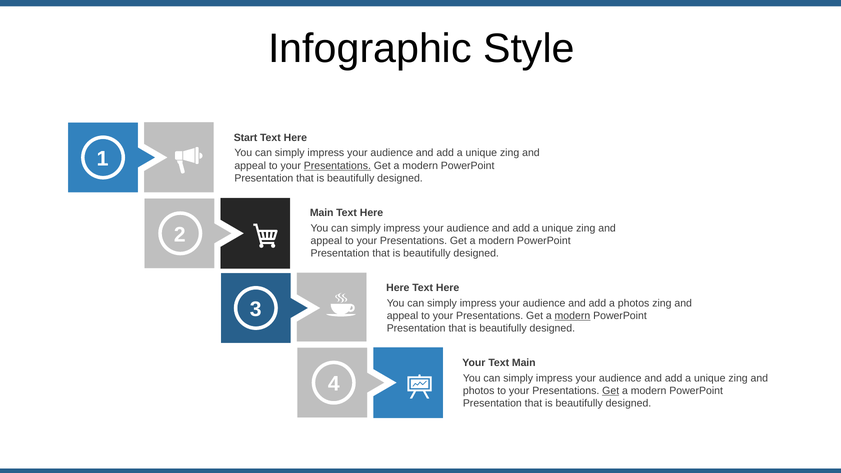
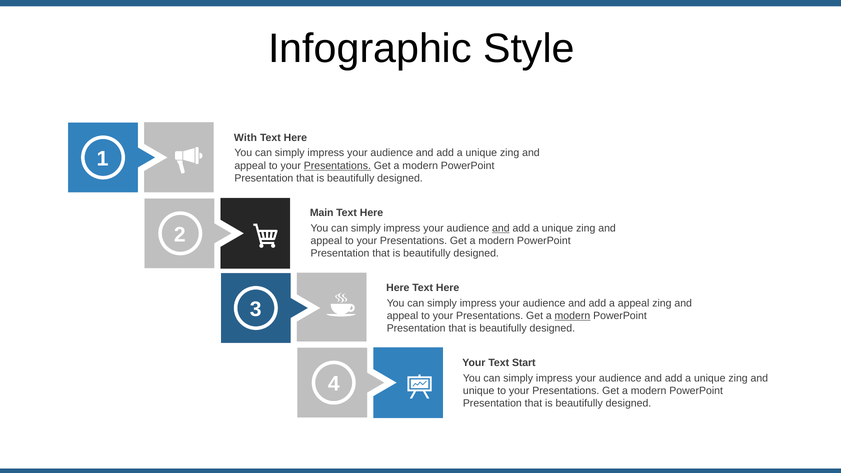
Start: Start -> With
and at (501, 228) underline: none -> present
a photos: photos -> appeal
Text Main: Main -> Start
photos at (479, 391): photos -> unique
Get at (611, 391) underline: present -> none
